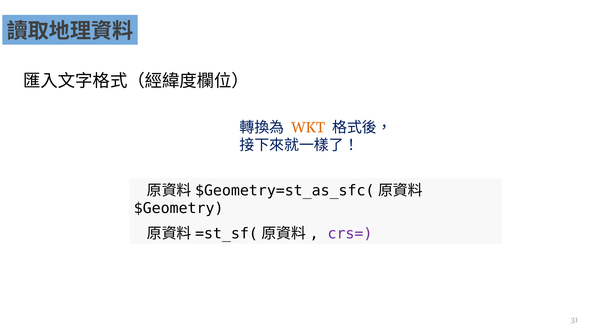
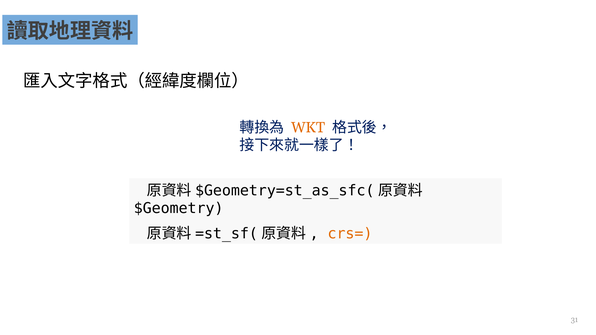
crs= colour: purple -> orange
